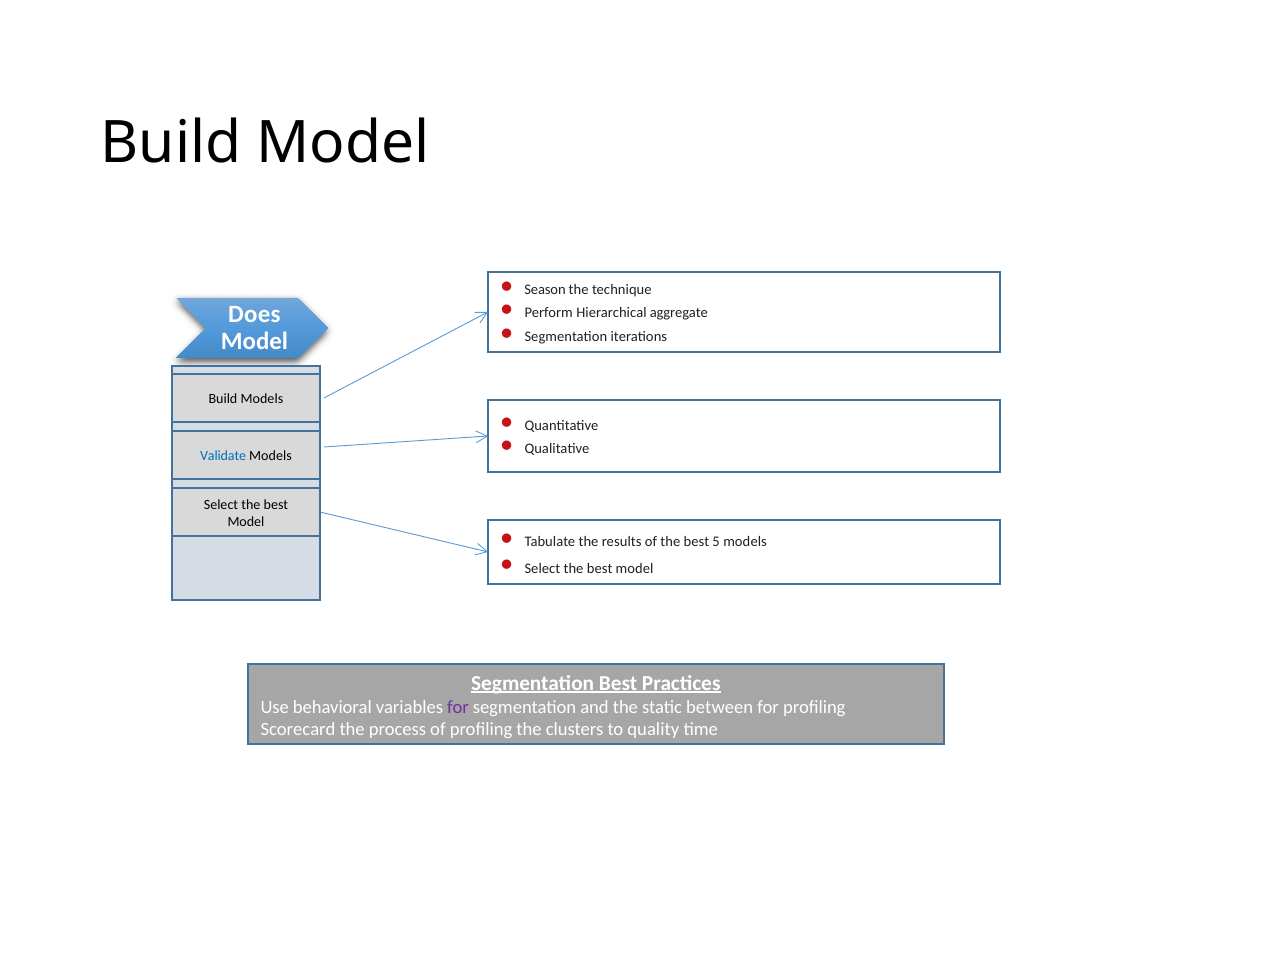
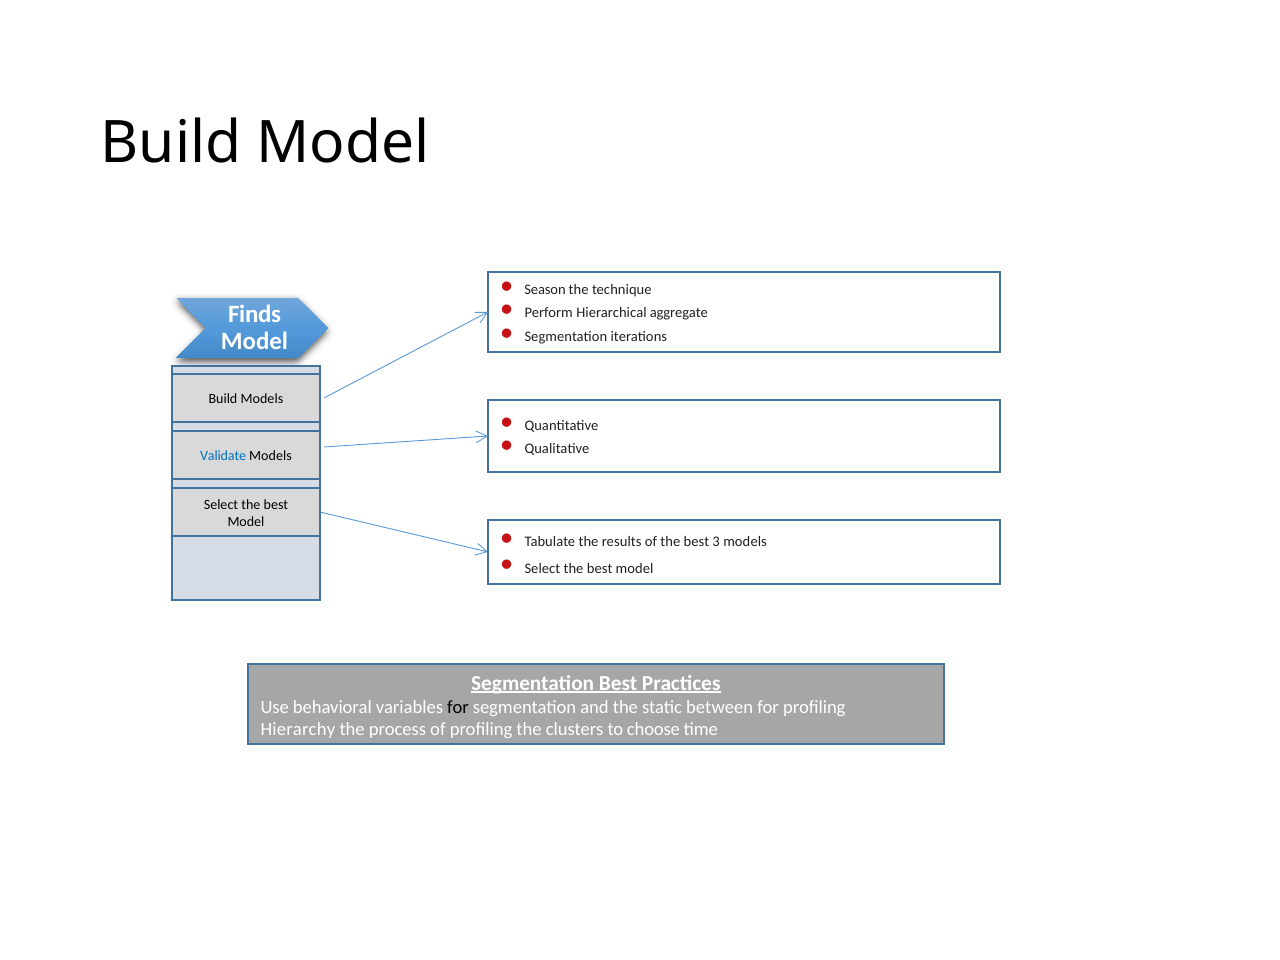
Does: Does -> Finds
5: 5 -> 3
for at (458, 707) colour: purple -> black
Scorecard: Scorecard -> Hierarchy
quality: quality -> choose
